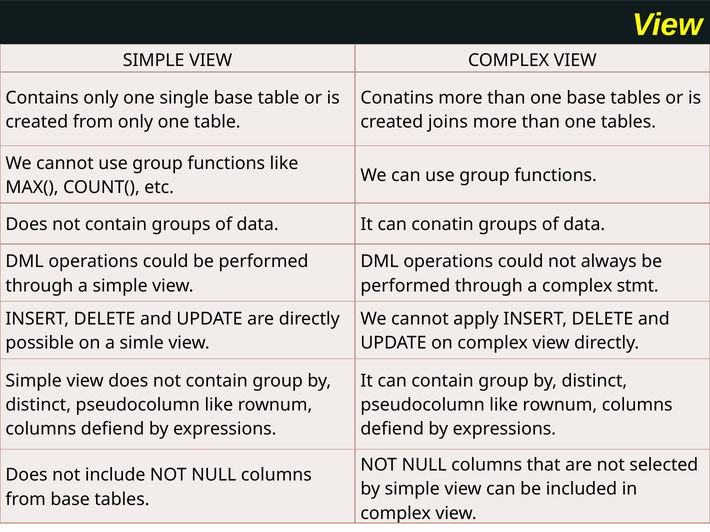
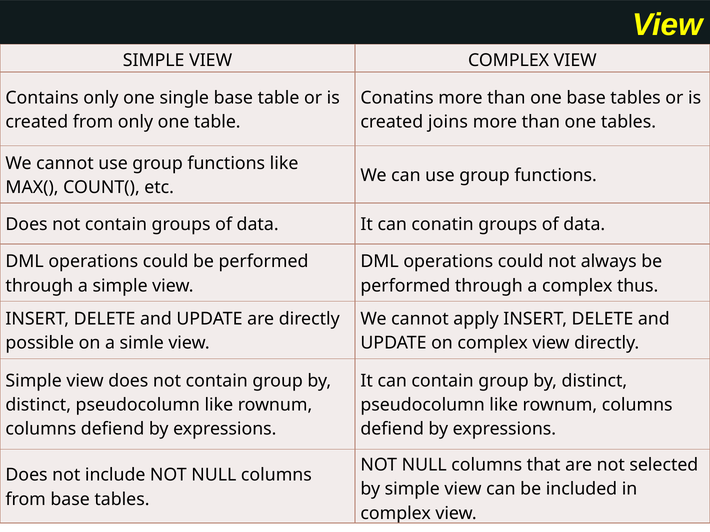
stmt: stmt -> thus
